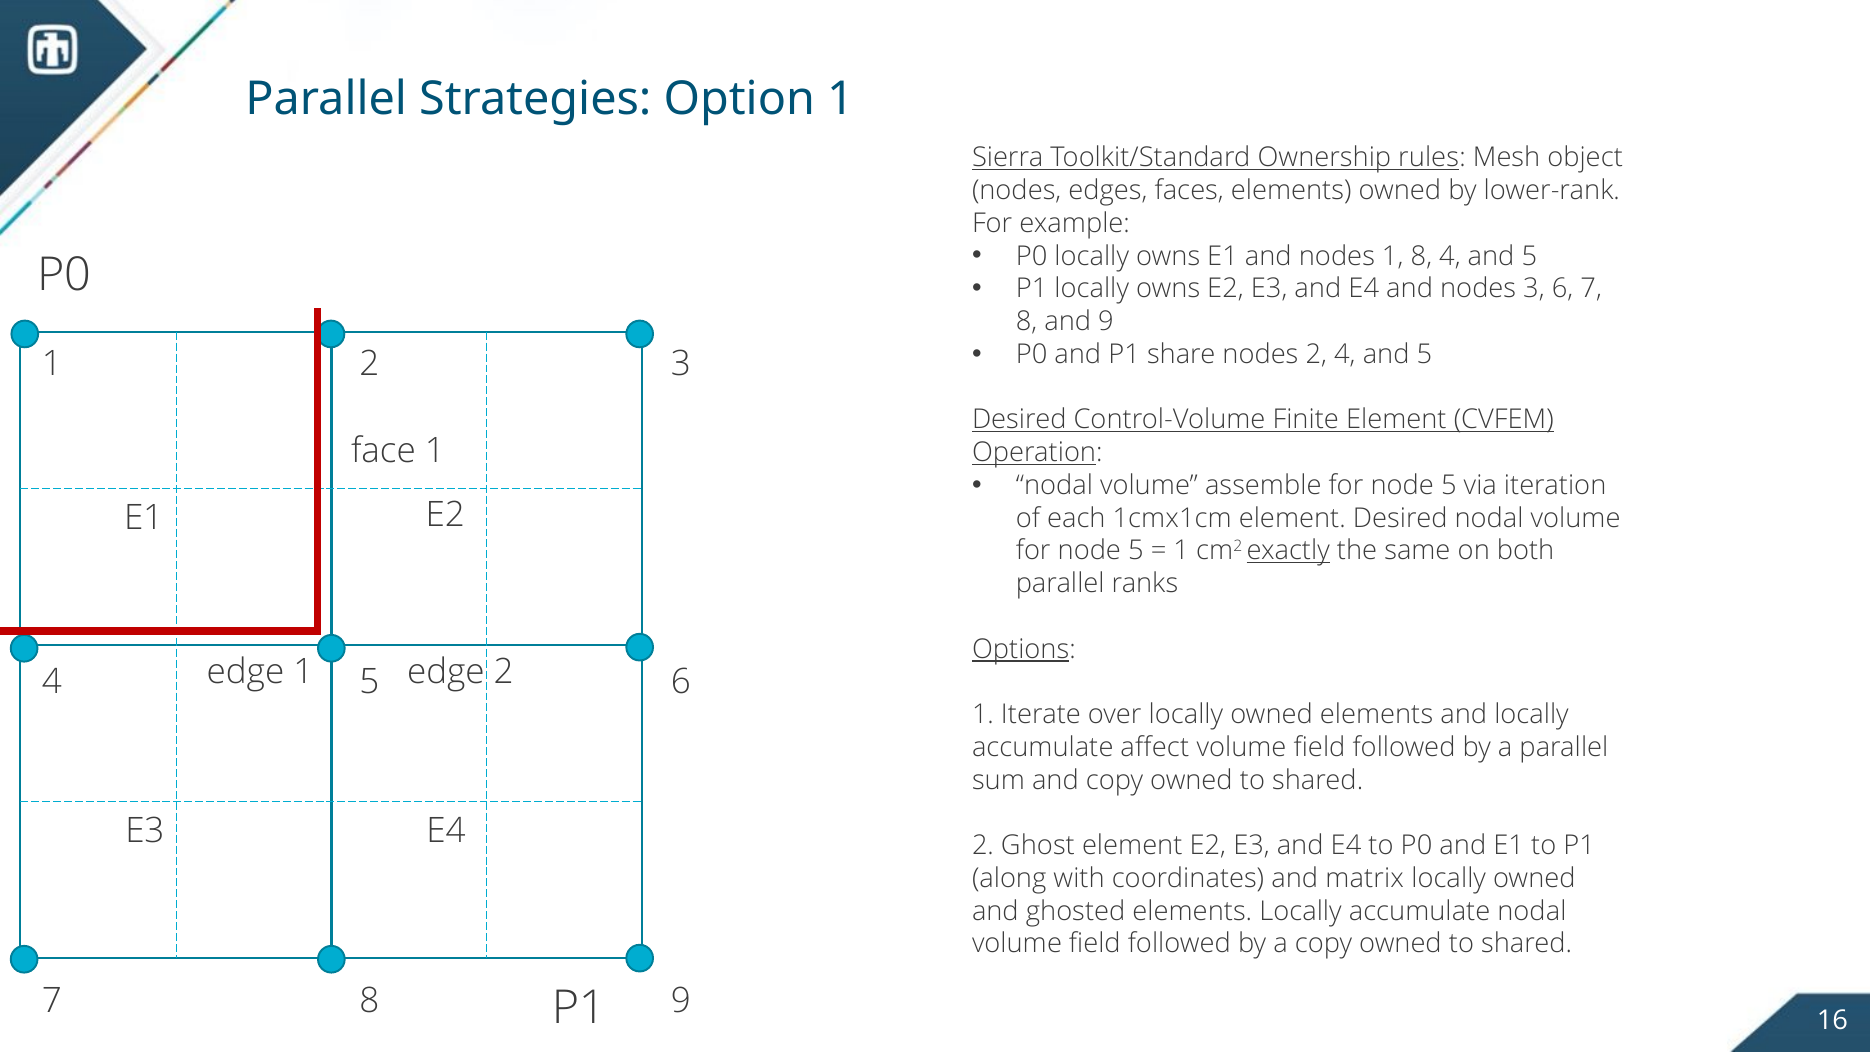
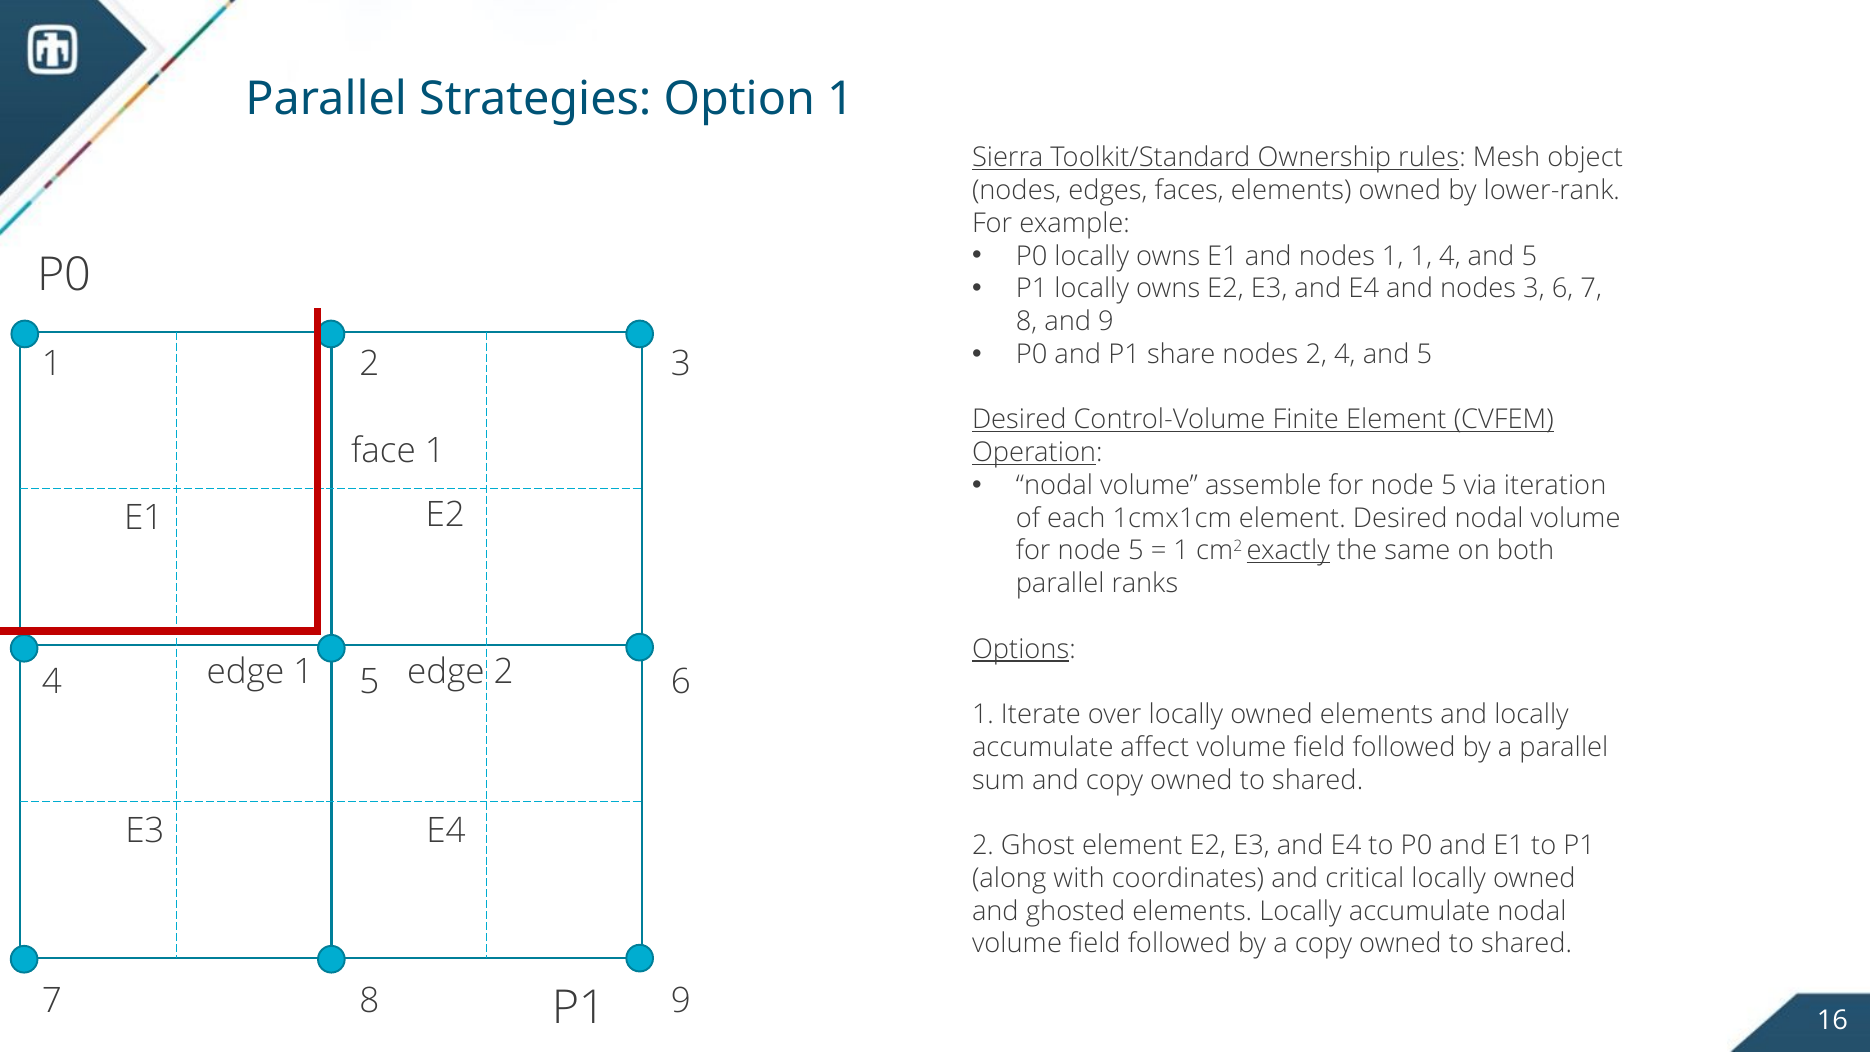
1 8: 8 -> 1
matrix: matrix -> critical
